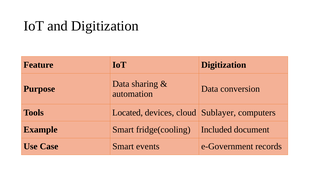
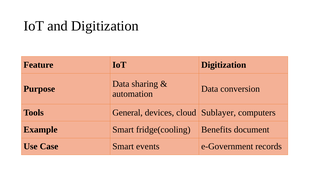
Located: Located -> General
Included: Included -> Benefits
